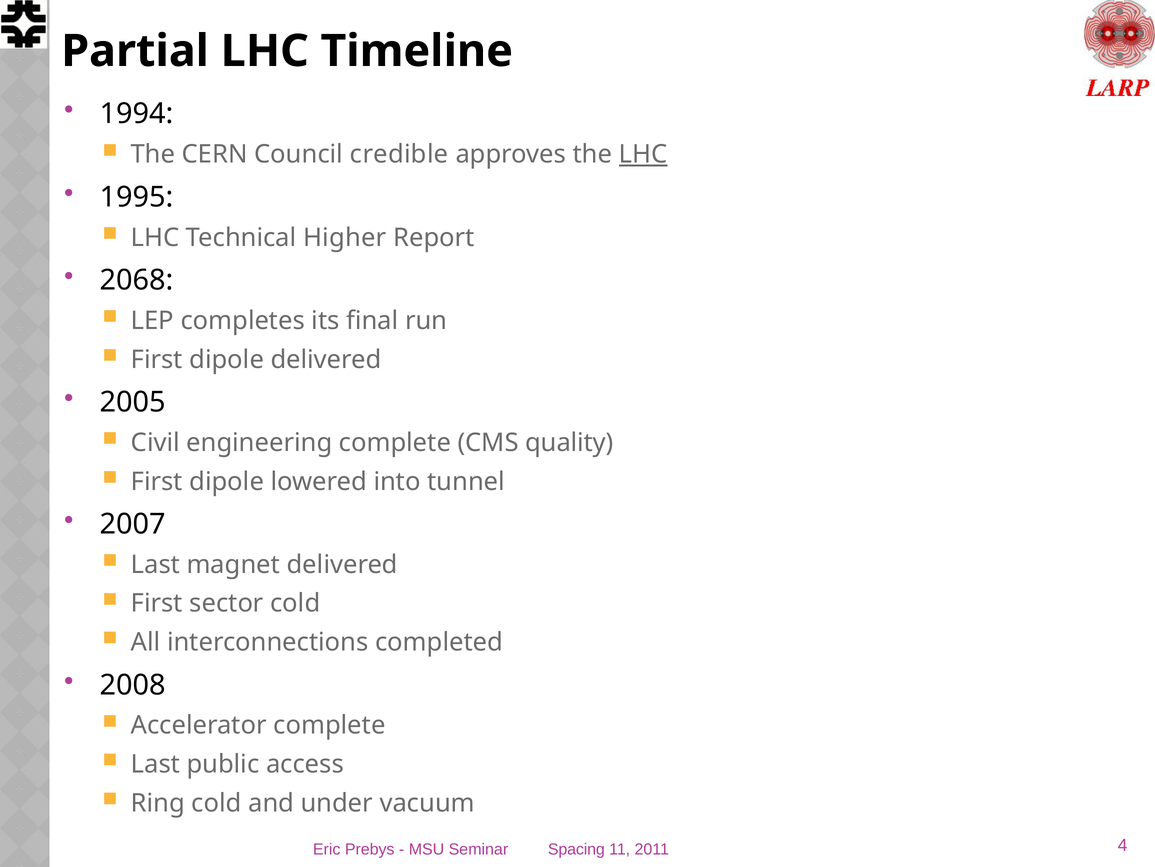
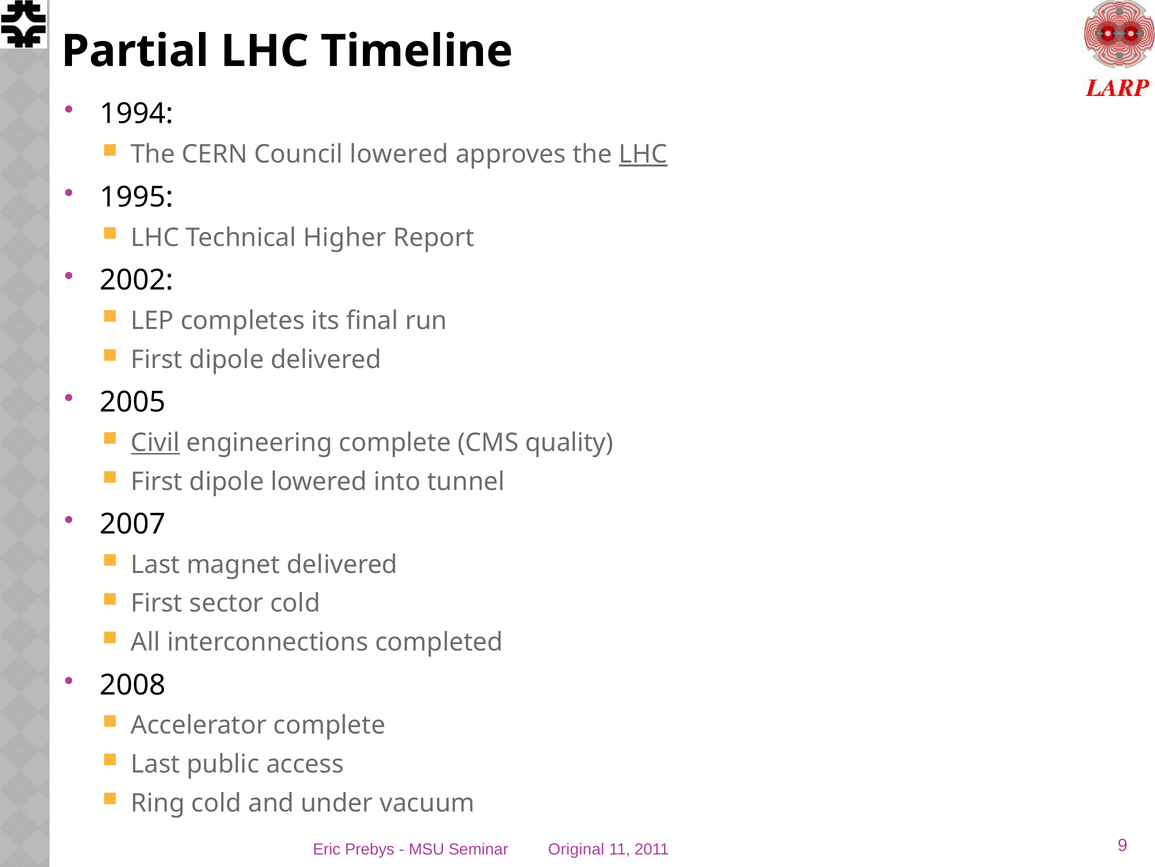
Council credible: credible -> lowered
2068: 2068 -> 2002
Civil underline: none -> present
Spacing: Spacing -> Original
4: 4 -> 9
